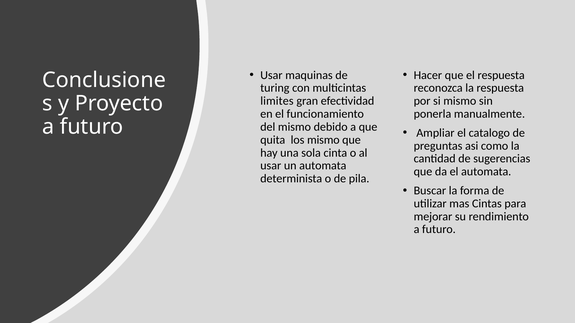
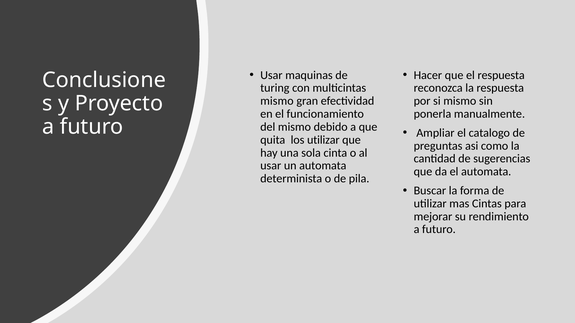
limites at (277, 101): limites -> mismo
los mismo: mismo -> utilizar
